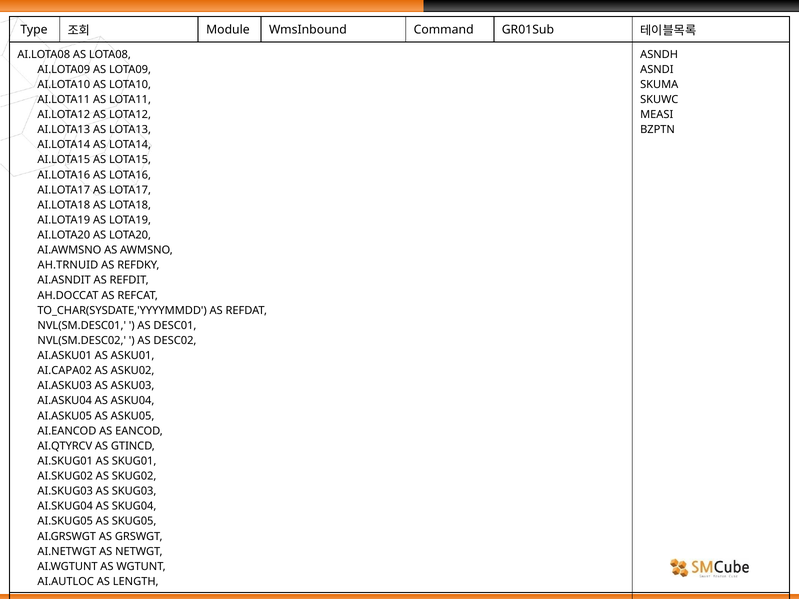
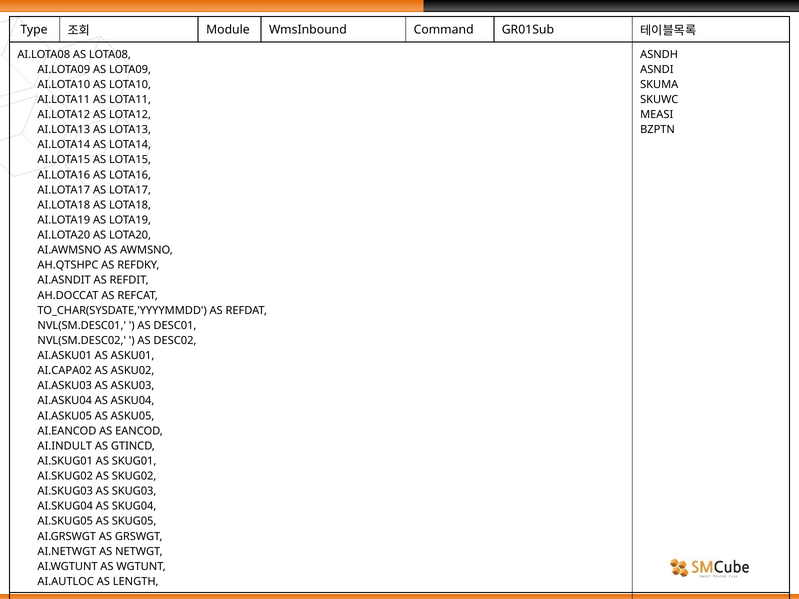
AH.TRNUID: AH.TRNUID -> AH.QTSHPC
AI.QTYRCV: AI.QTYRCV -> AI.INDULT
